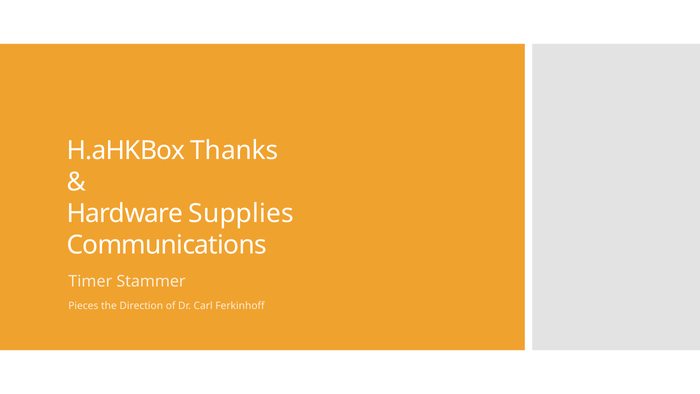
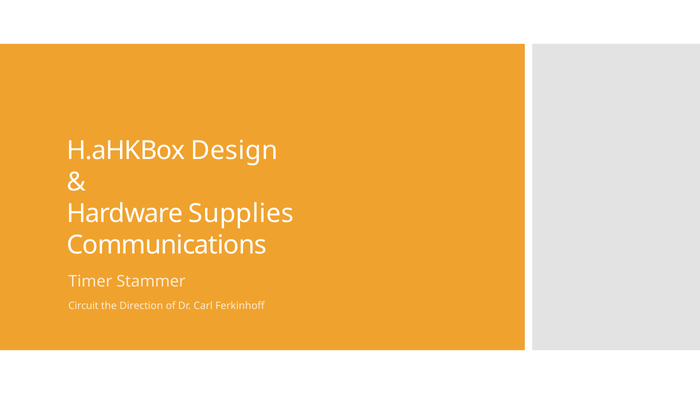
Thanks: Thanks -> Design
Pieces: Pieces -> Circuit
